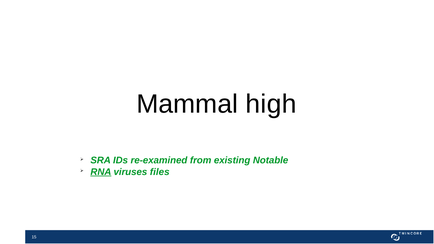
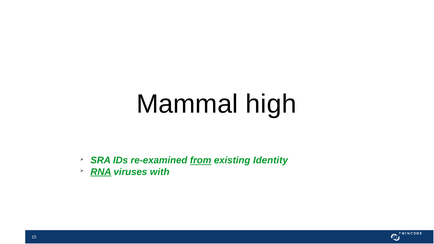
from underline: none -> present
Notable: Notable -> Identity
files: files -> with
